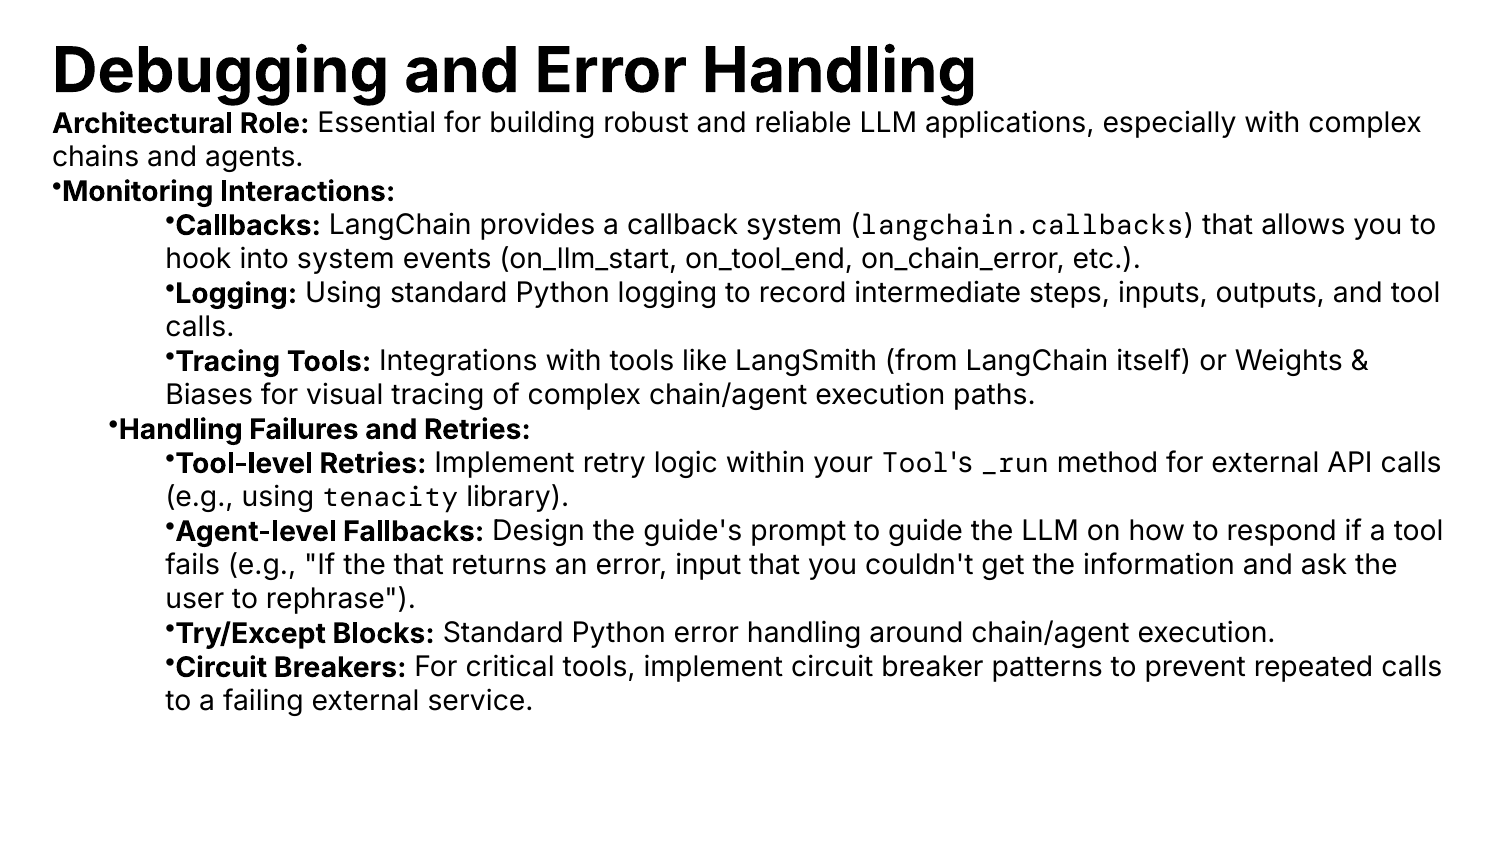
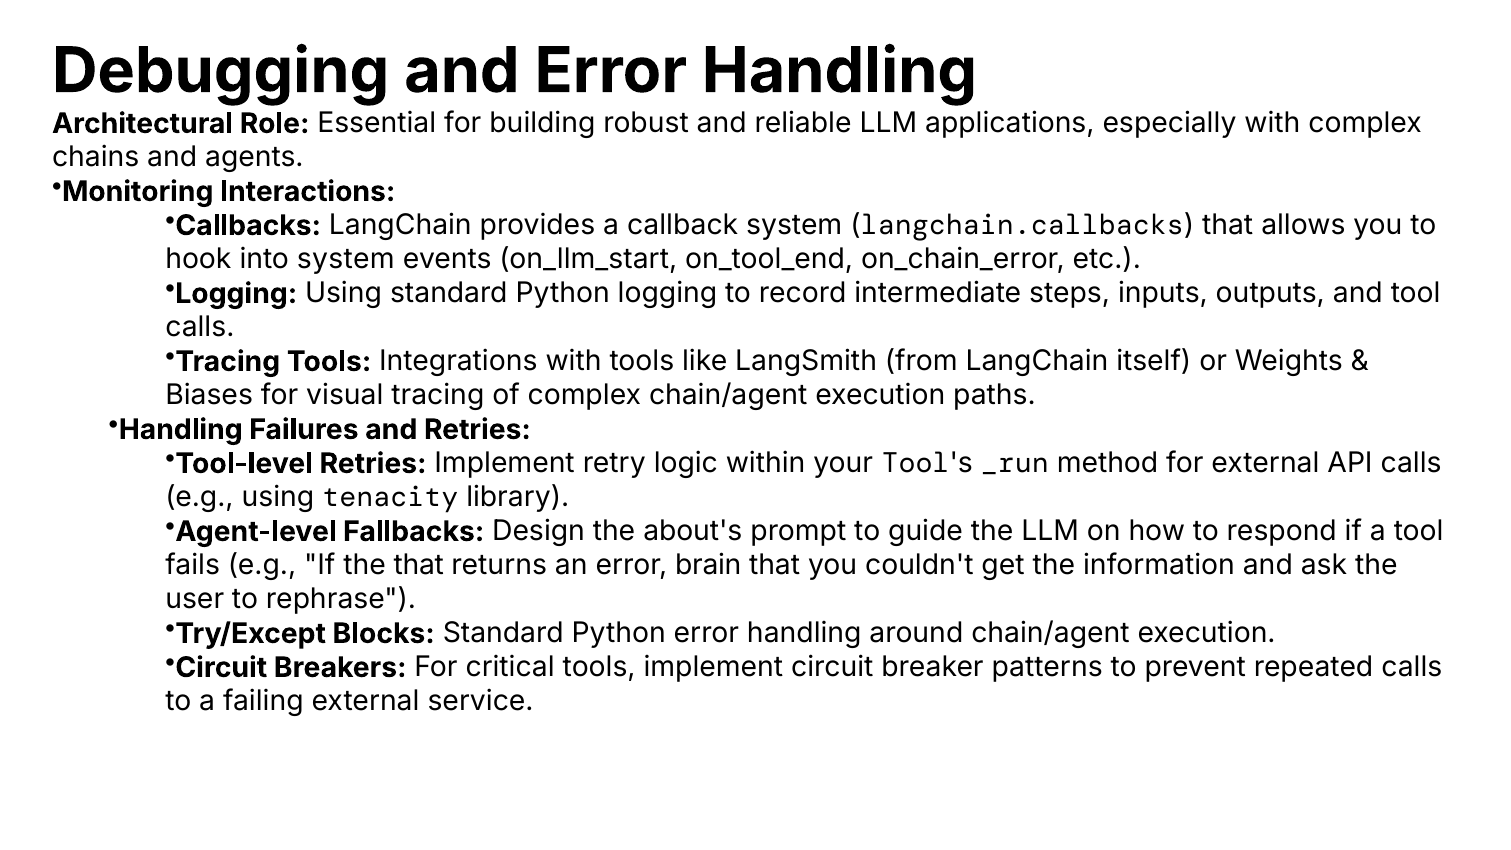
guide's: guide's -> about's
input: input -> brain
